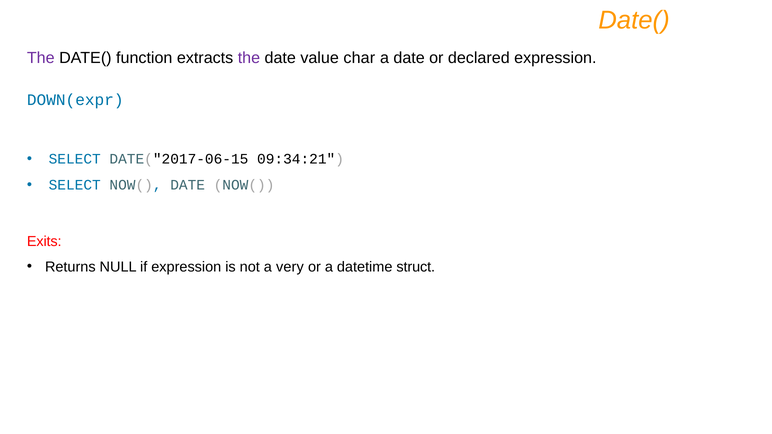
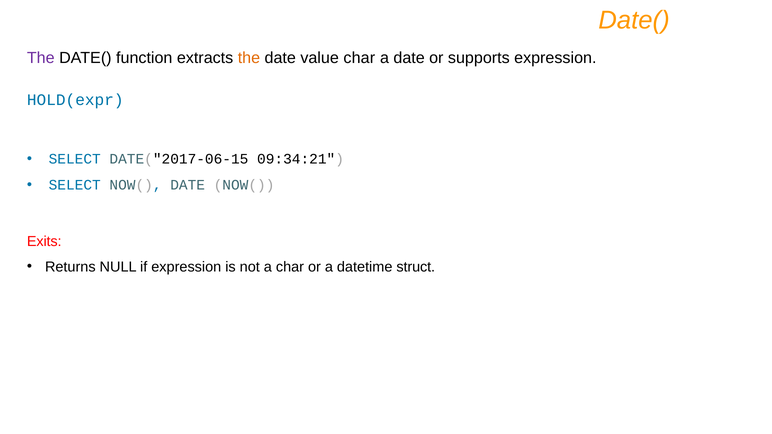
the at (249, 58) colour: purple -> orange
declared: declared -> supports
DOWN(expr: DOWN(expr -> HOLD(expr
a very: very -> char
